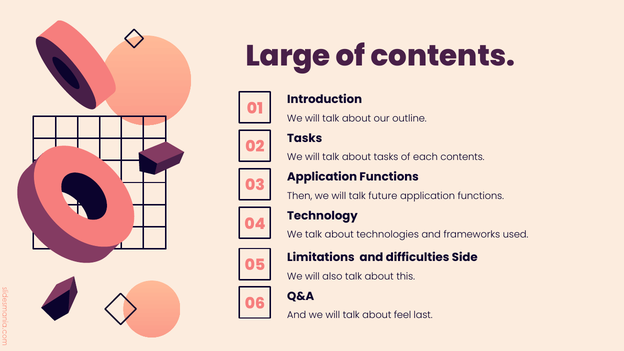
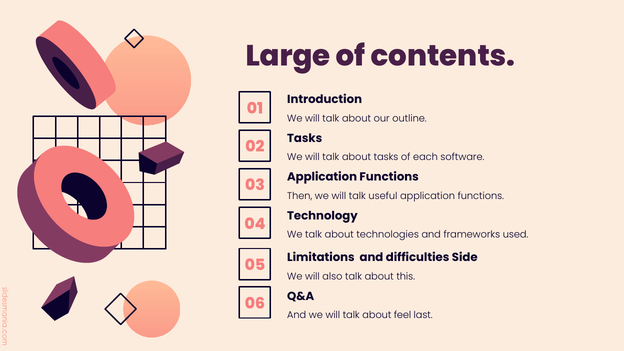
each contents: contents -> software
future: future -> useful
